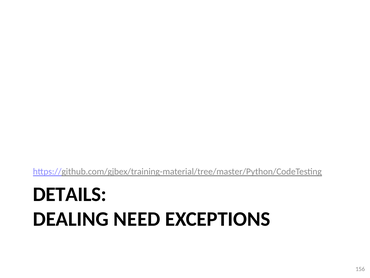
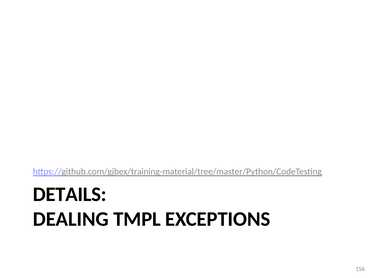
NEED: NEED -> TMPL
